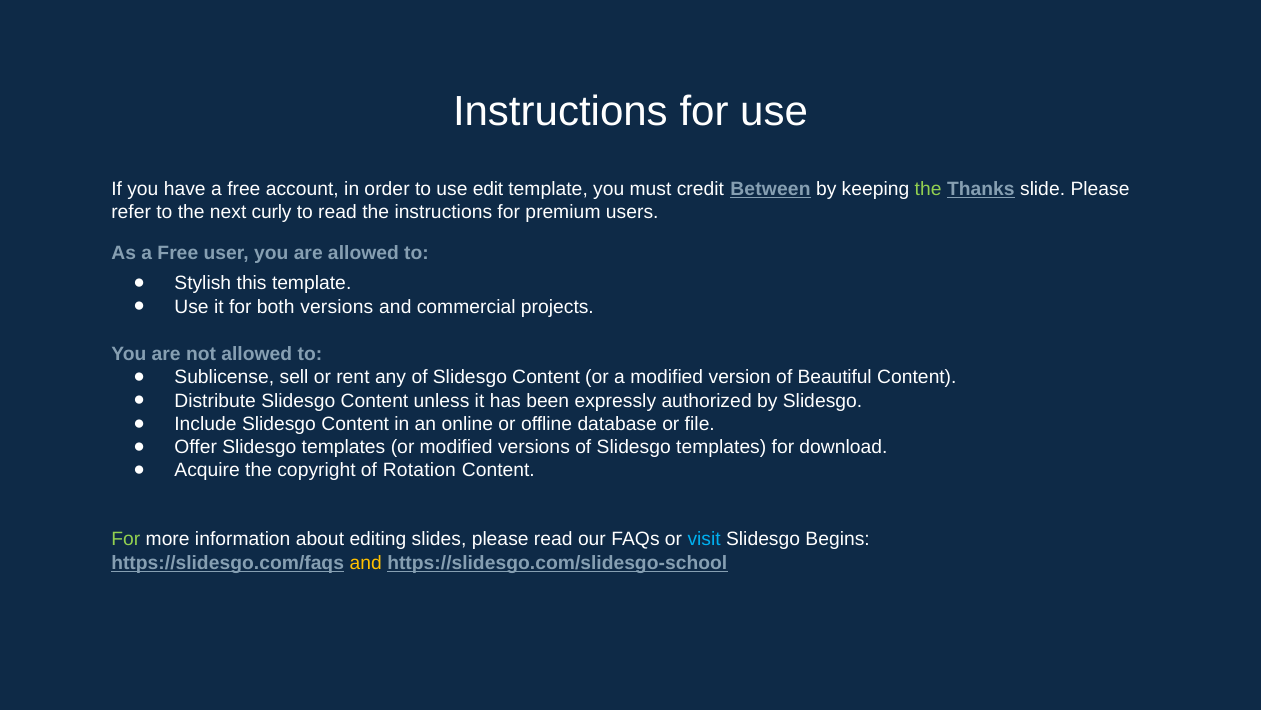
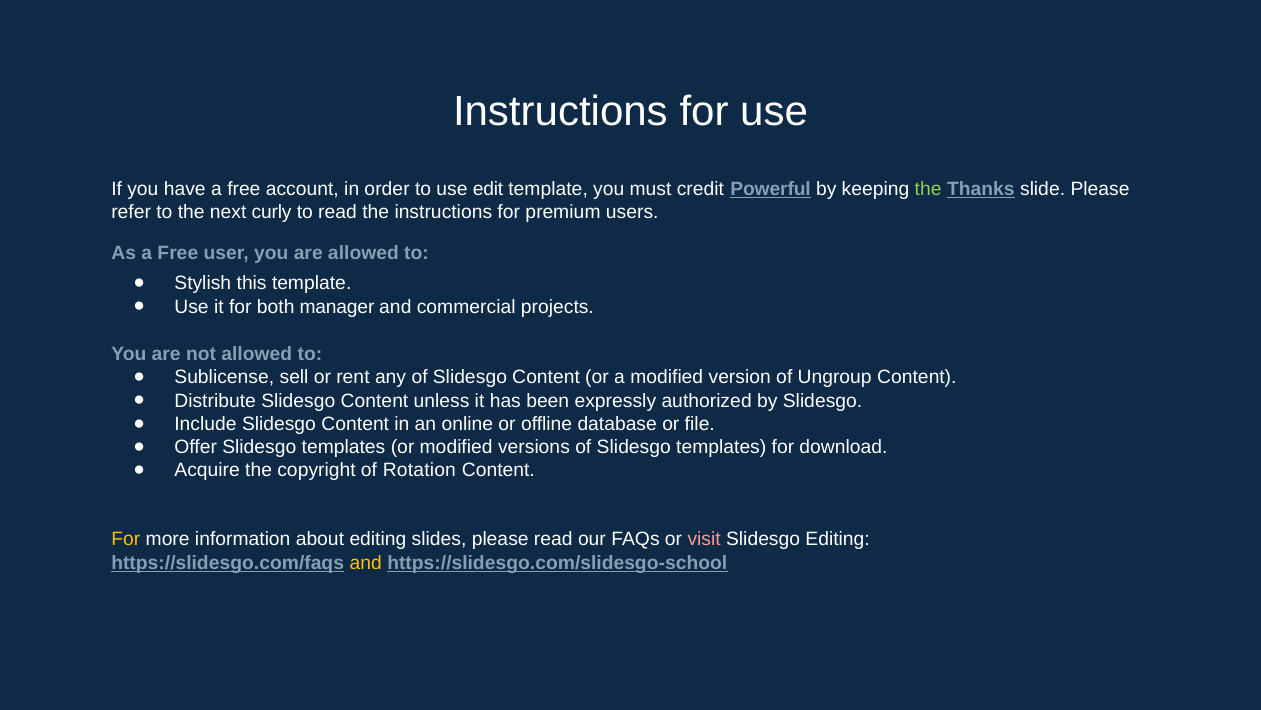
Between: Between -> Powerful
both versions: versions -> manager
Beautiful: Beautiful -> Ungroup
For at (126, 539) colour: light green -> yellow
visit colour: light blue -> pink
Slidesgo Begins: Begins -> Editing
